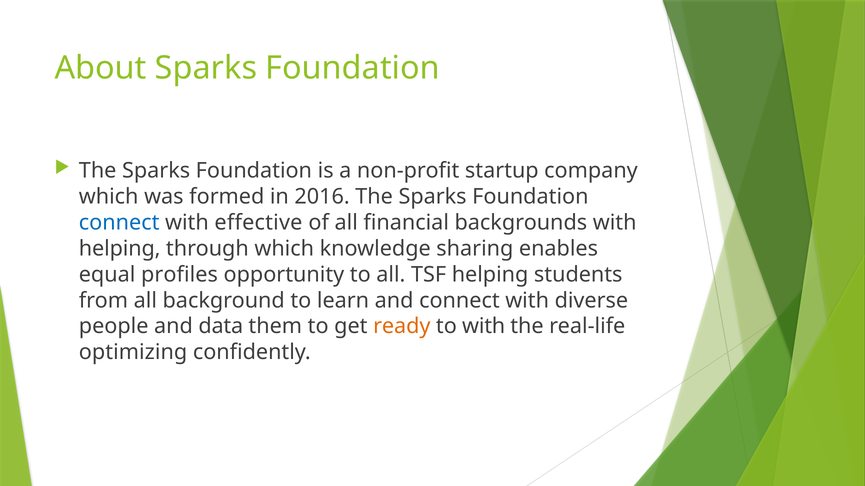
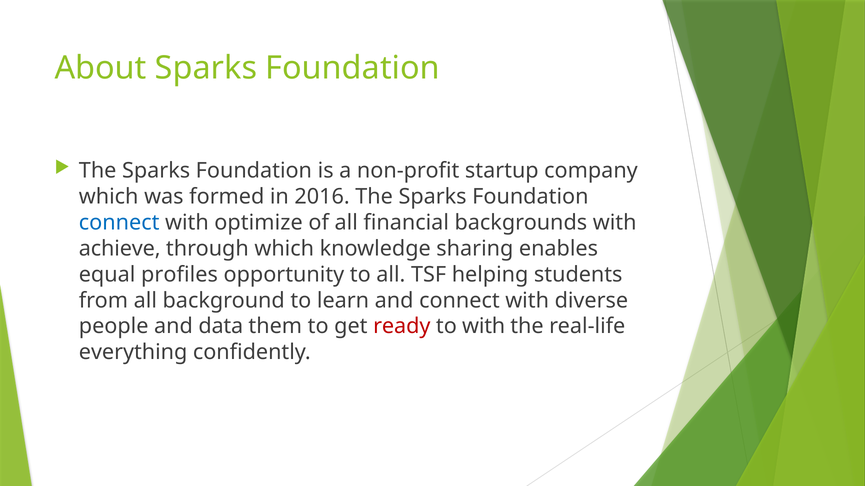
effective: effective -> optimize
helping at (120, 249): helping -> achieve
ready colour: orange -> red
optimizing: optimizing -> everything
